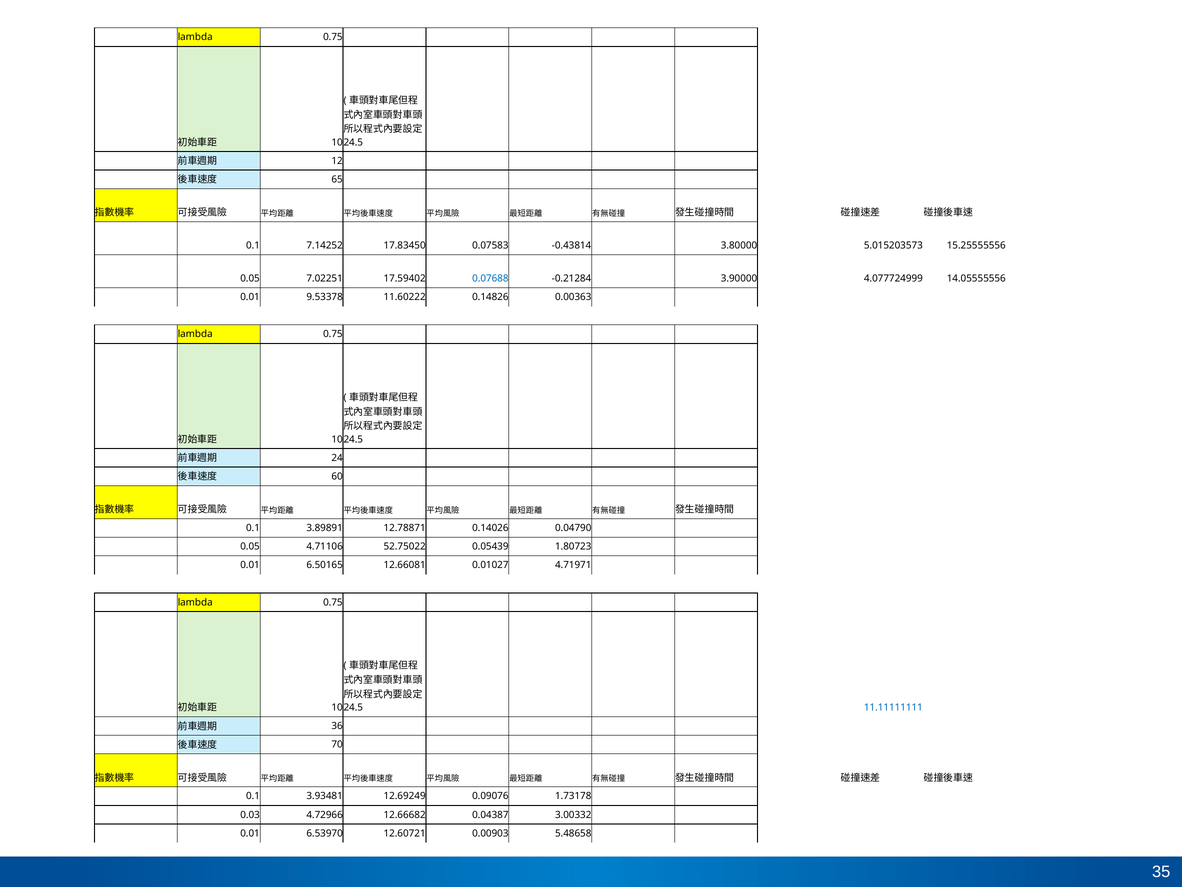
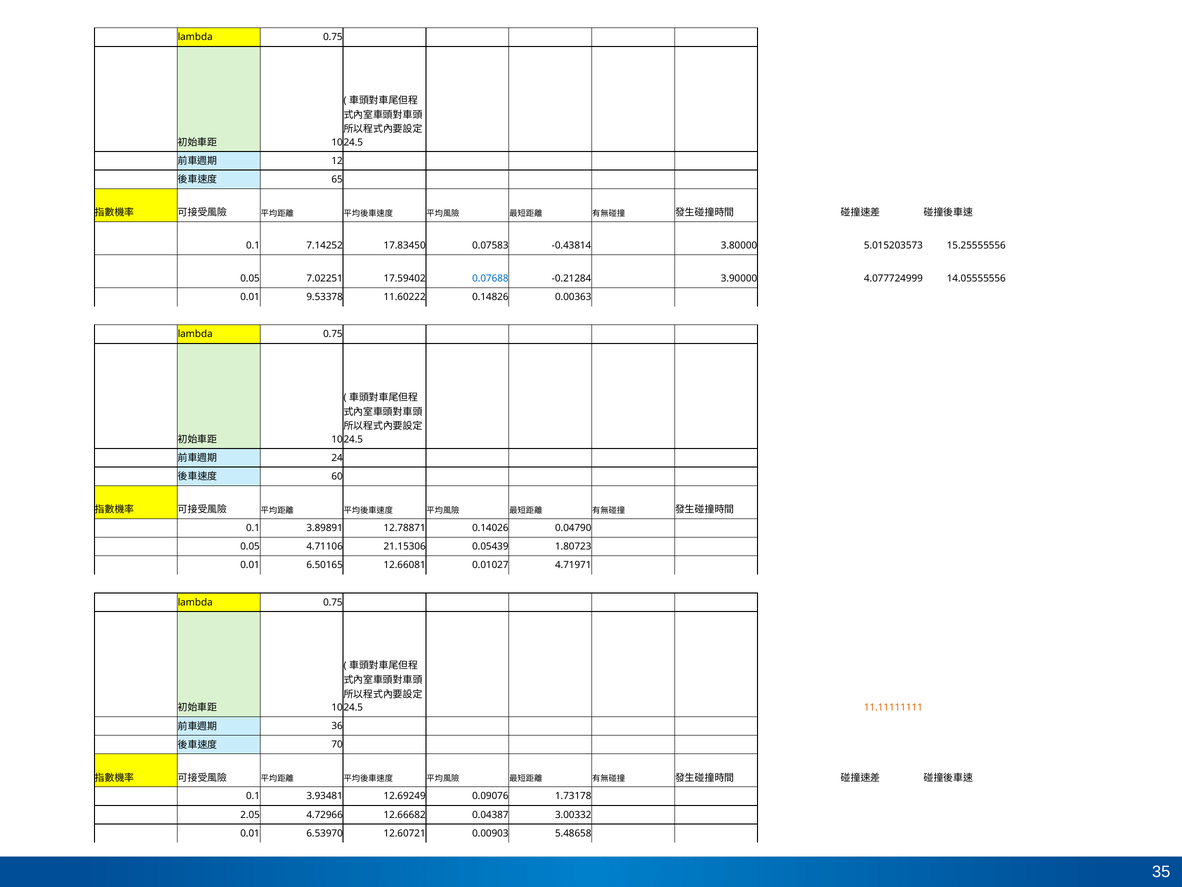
52.75022: 52.75022 -> 21.15306
11.11111111 colour: blue -> orange
0.03: 0.03 -> 2.05
